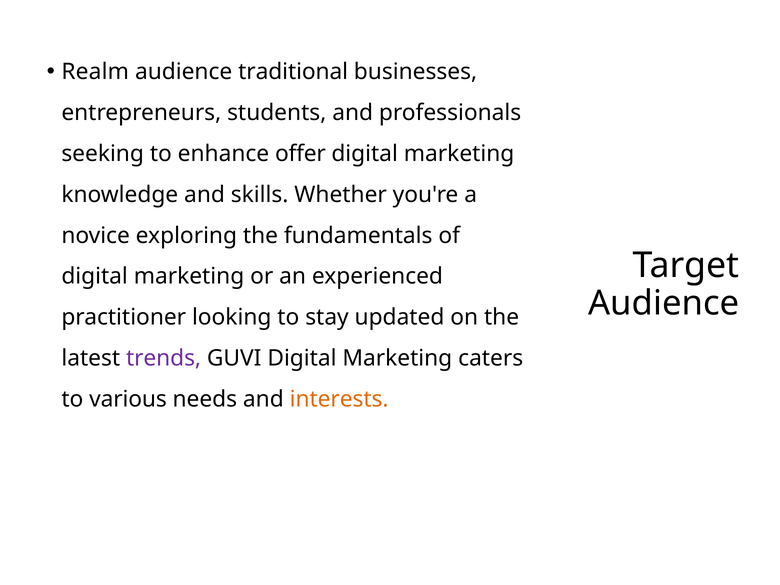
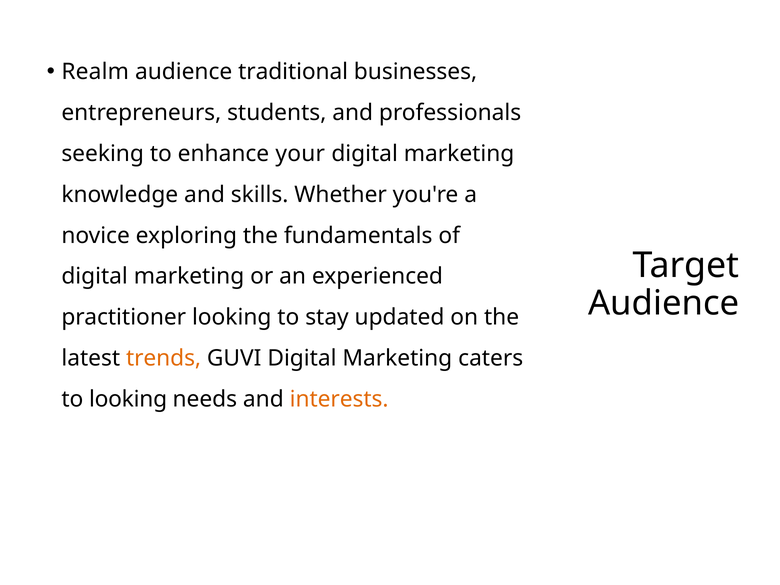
offer: offer -> your
trends colour: purple -> orange
to various: various -> looking
